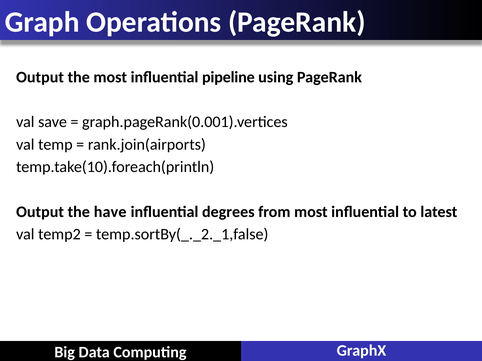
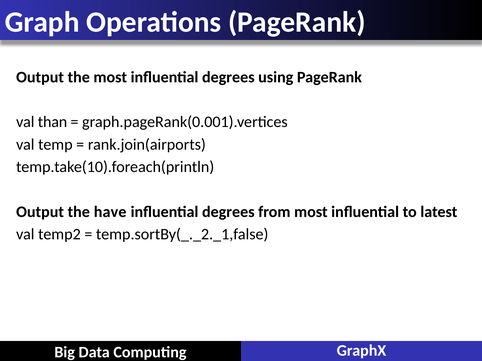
most influential pipeline: pipeline -> degrees
save: save -> than
